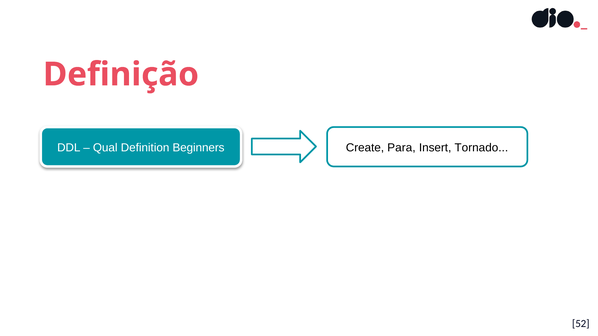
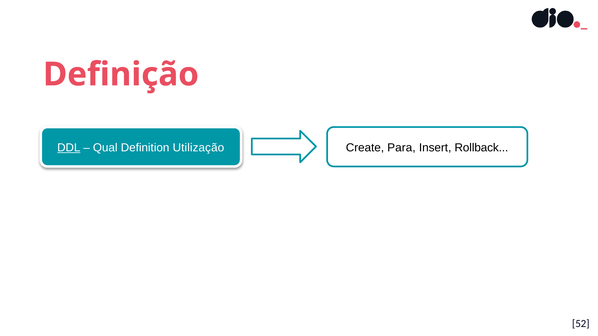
DDL underline: none -> present
Beginners: Beginners -> Utilização
Tornado: Tornado -> Rollback
